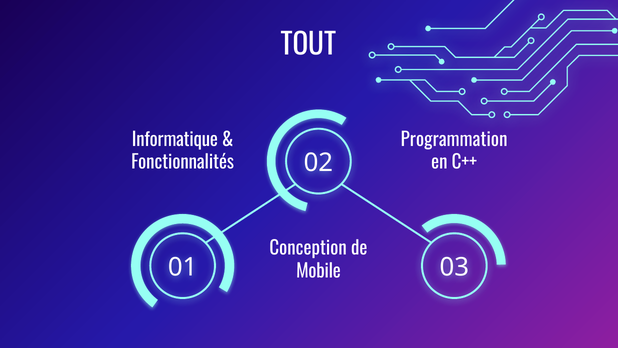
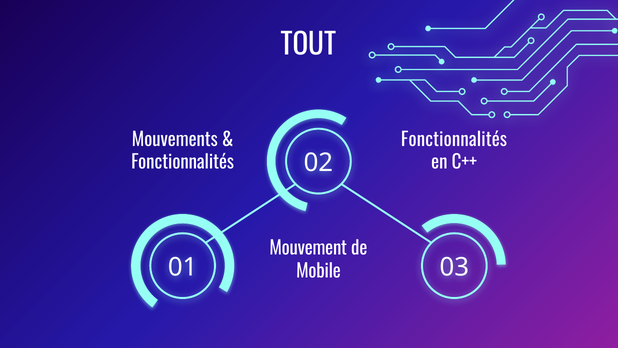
Informatique: Informatique -> Mouvements
Programmation at (454, 140): Programmation -> Fonctionnalités
Conception: Conception -> Mouvement
